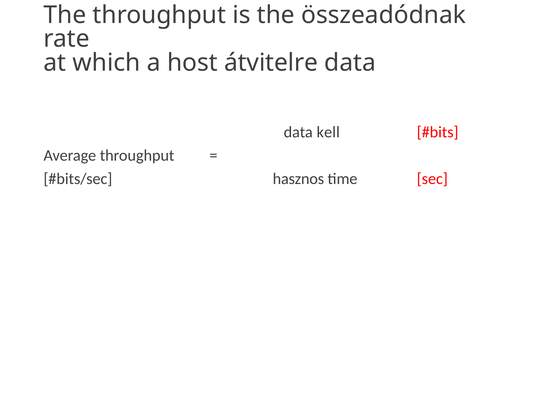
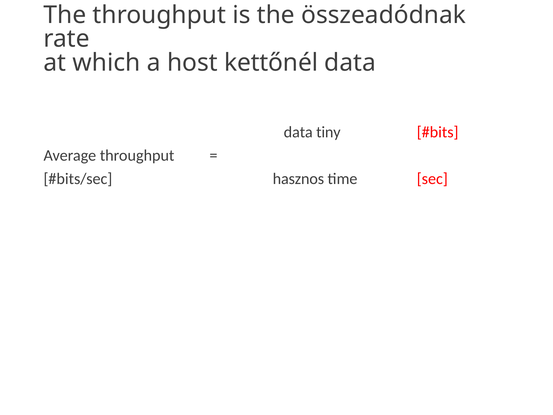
átvitelre: átvitelre -> kettőnél
kell: kell -> tiny
